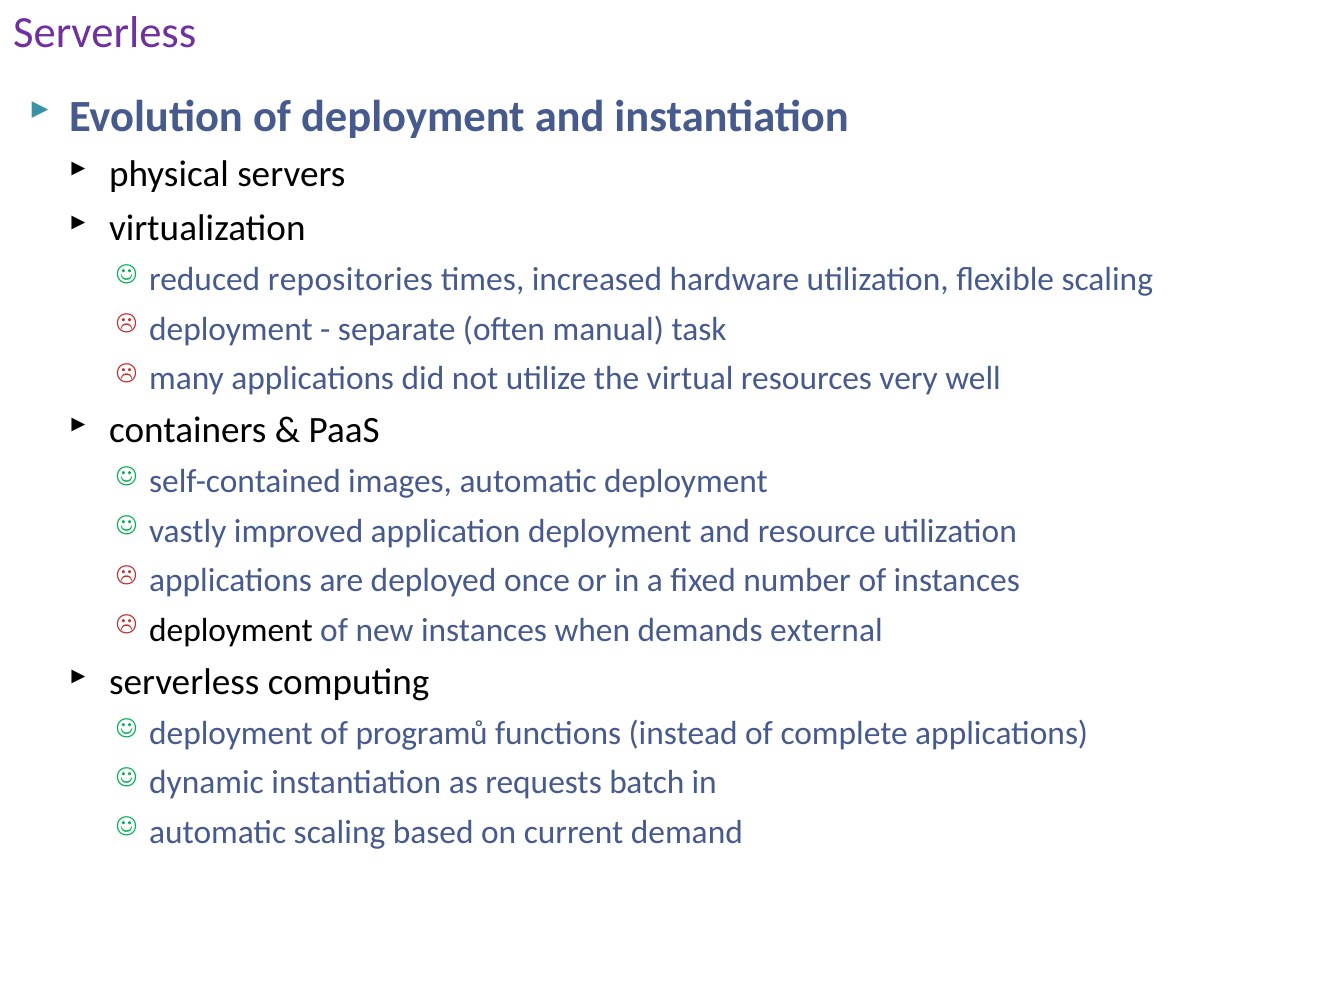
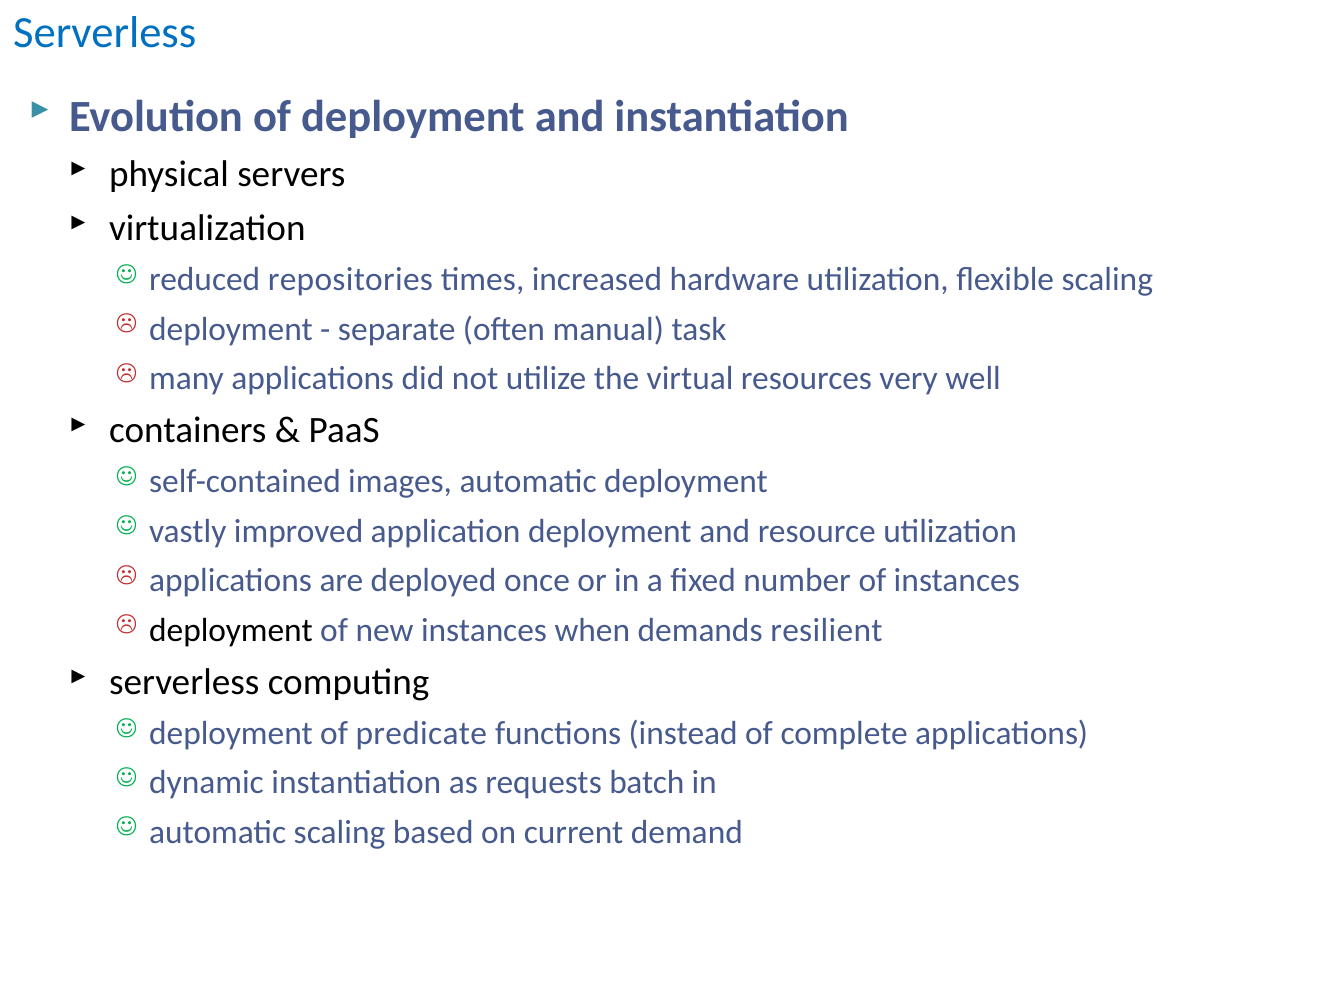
Serverless at (105, 33) colour: purple -> blue
external: external -> resilient
programů: programů -> predicate
